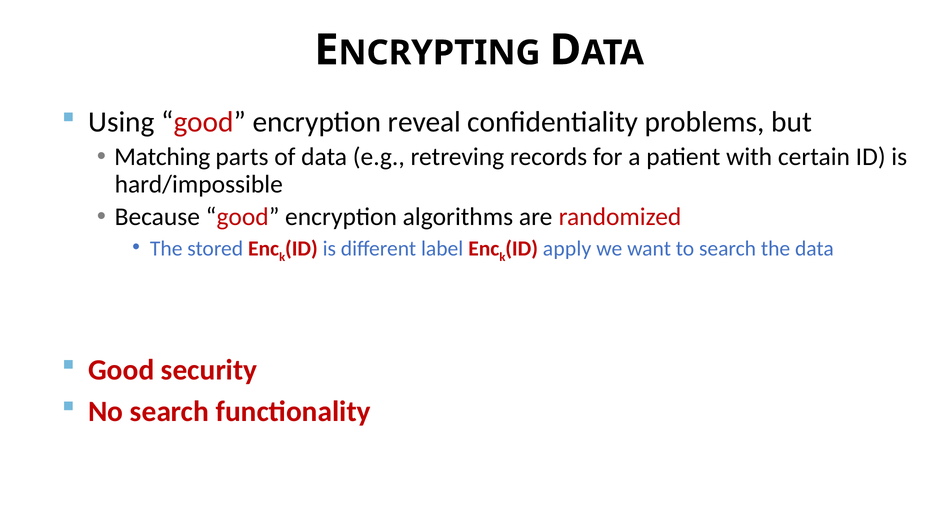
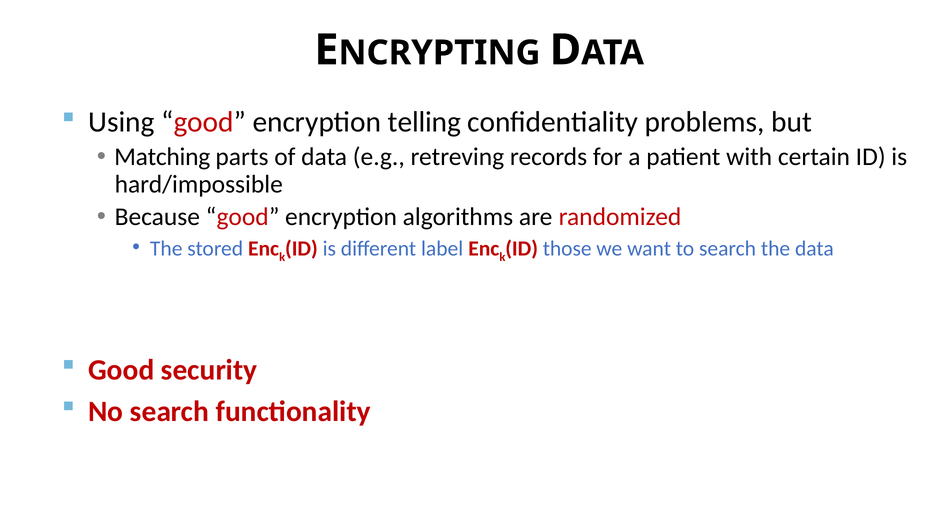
reveal: reveal -> telling
apply: apply -> those
